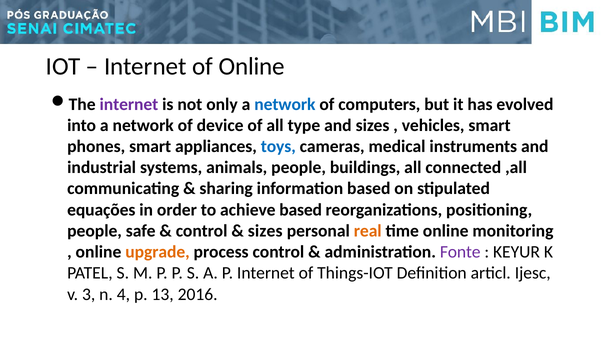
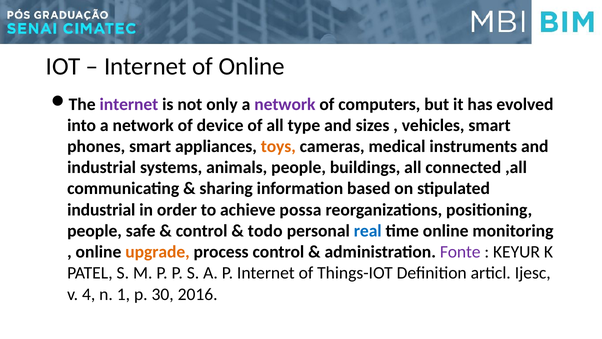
network at (285, 104) colour: blue -> purple
toys colour: blue -> orange
equações at (101, 210): equações -> industrial
achieve based: based -> possa
sizes at (265, 231): sizes -> todo
real colour: orange -> blue
3: 3 -> 4
4: 4 -> 1
13: 13 -> 30
